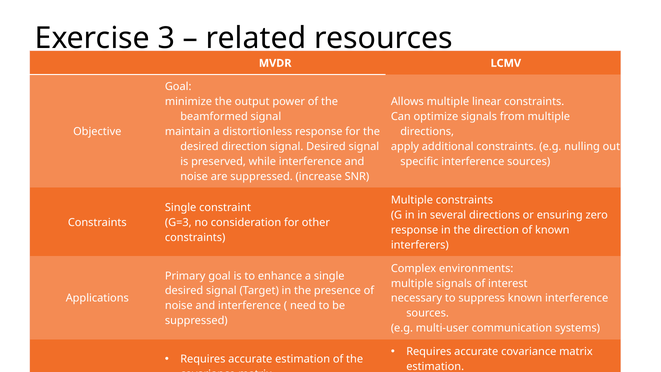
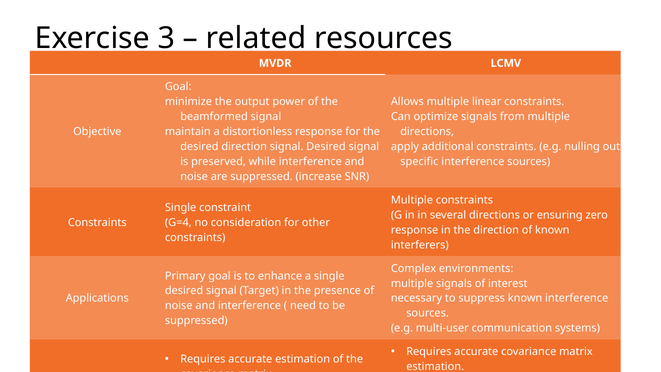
G=3: G=3 -> G=4
